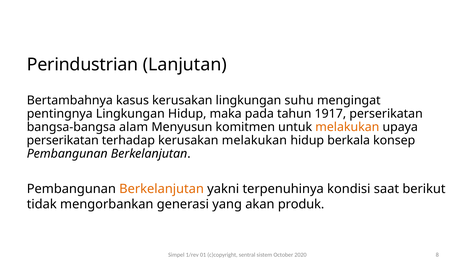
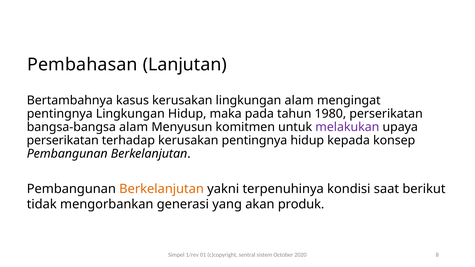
Perindustrian: Perindustrian -> Pembahasan
lingkungan suhu: suhu -> alam
1917: 1917 -> 1980
melakukan at (347, 127) colour: orange -> purple
kerusakan melakukan: melakukan -> pentingnya
berkala: berkala -> kepada
